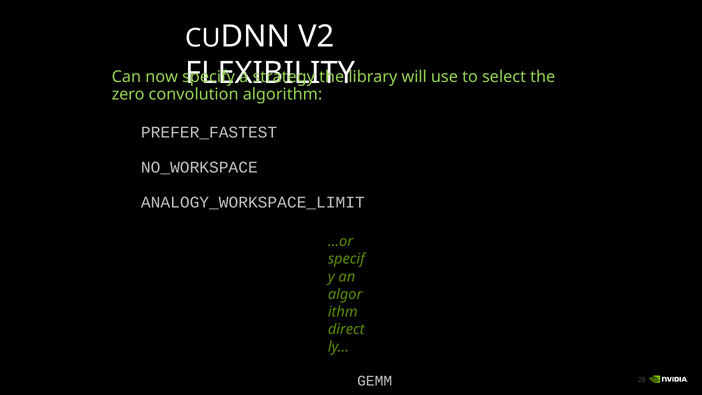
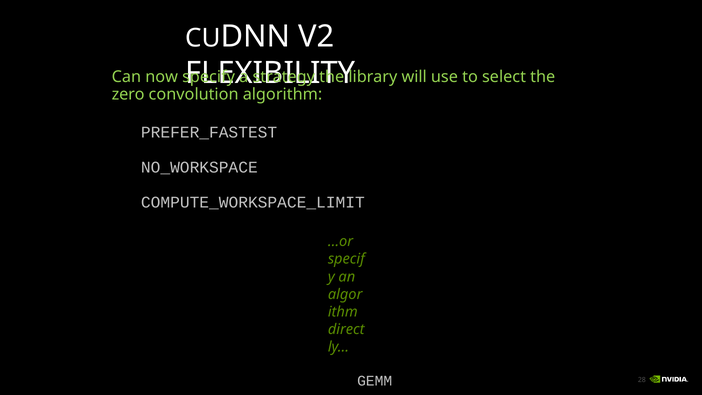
ANALOGY_WORKSPACE_LIMIT: ANALOGY_WORKSPACE_LIMIT -> COMPUTE_WORKSPACE_LIMIT
